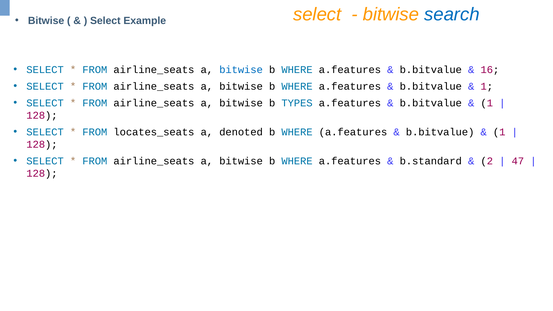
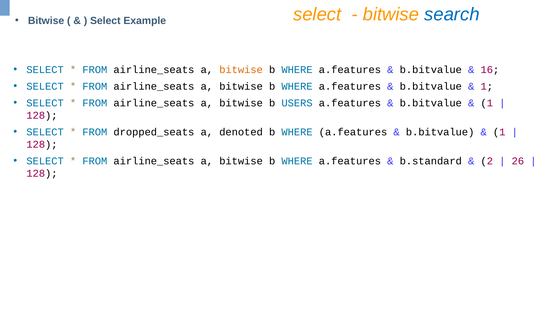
bitwise at (241, 70) colour: blue -> orange
TYPES: TYPES -> USERS
locates_seats: locates_seats -> dropped_seats
47: 47 -> 26
